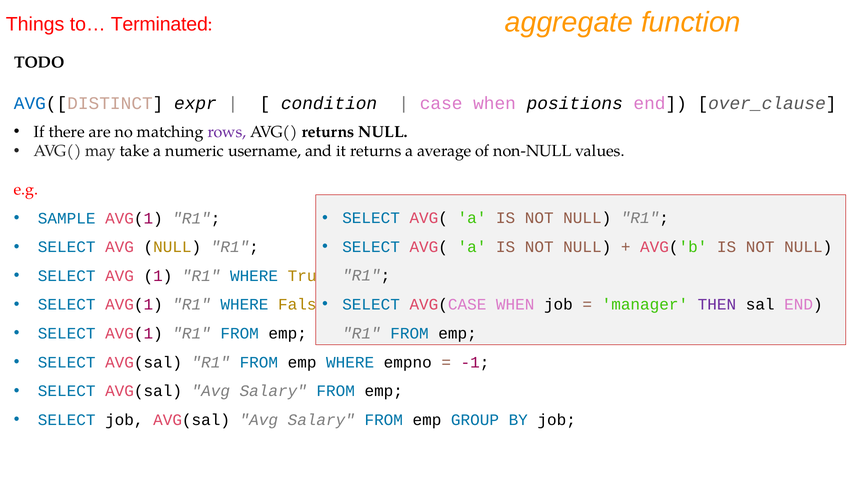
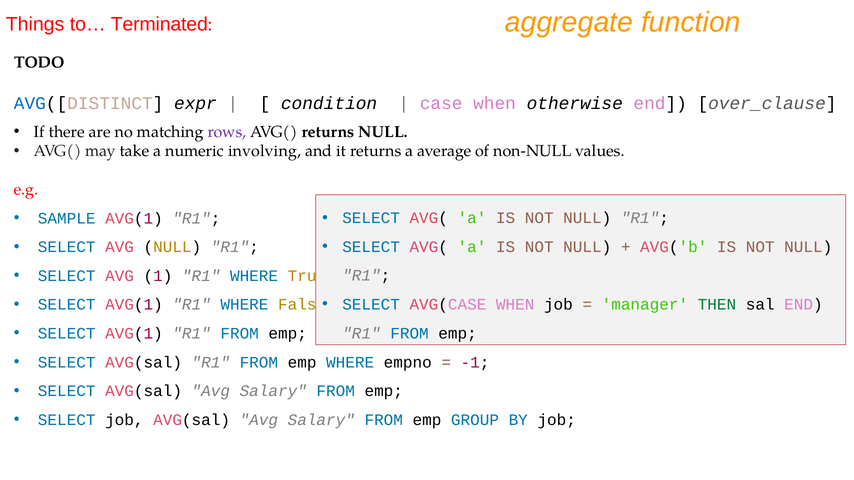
positions: positions -> otherwise
username: username -> involving
THEN colour: purple -> green
